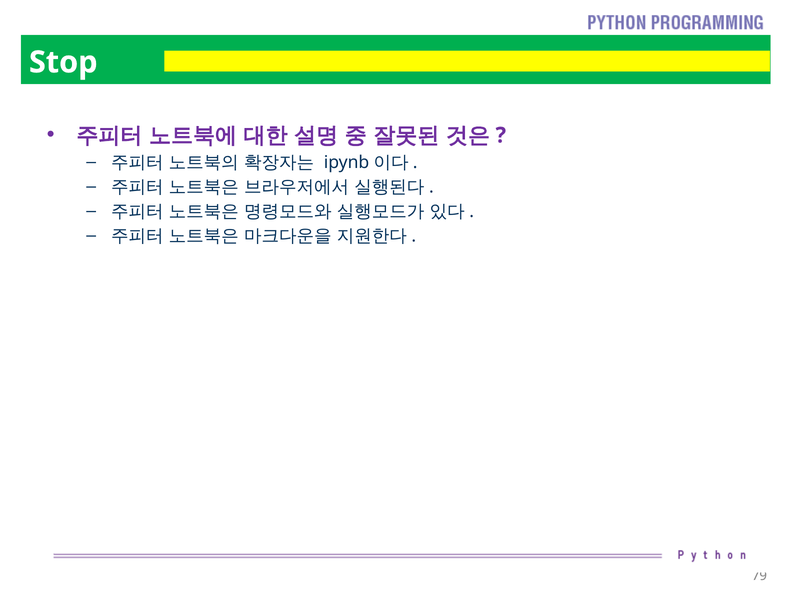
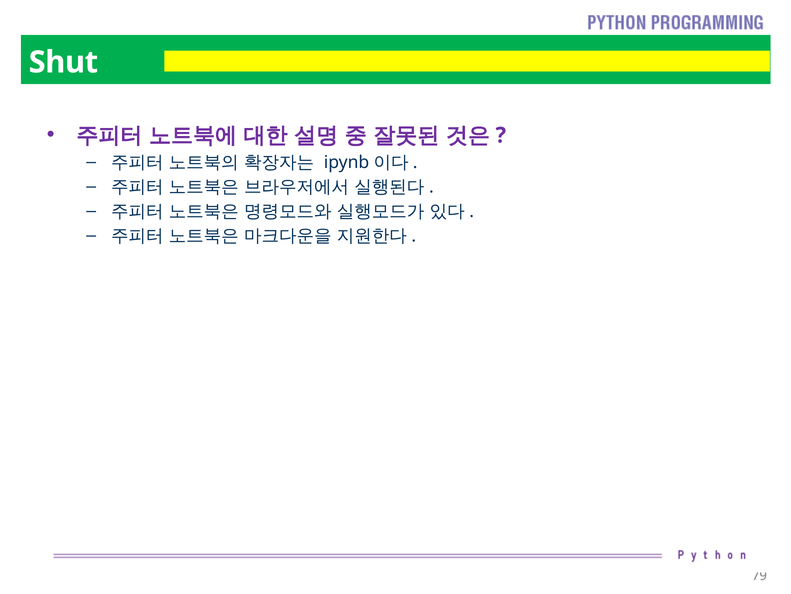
Stop: Stop -> Shut
